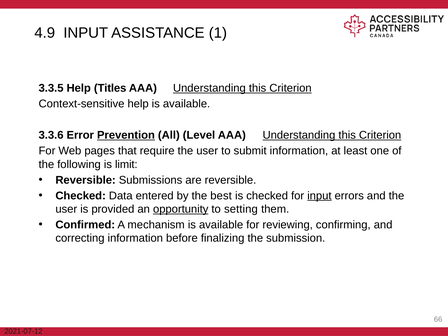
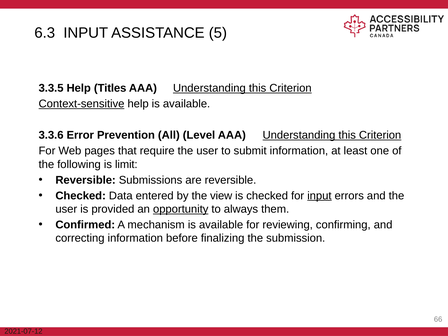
4.9: 4.9 -> 6.3
1: 1 -> 5
Context-sensitive underline: none -> present
Prevention underline: present -> none
best: best -> view
setting: setting -> always
